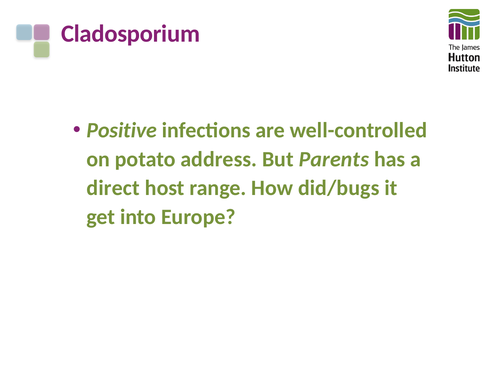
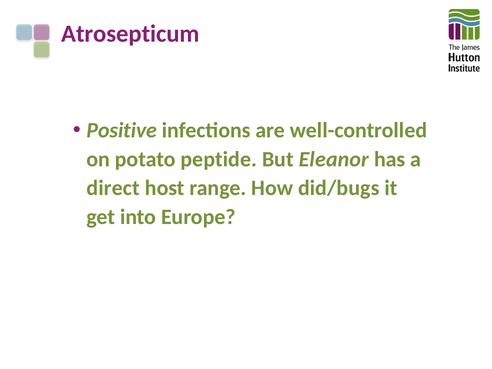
Cladosporium: Cladosporium -> Atrosepticum
address: address -> peptide
Parents: Parents -> Eleanor
